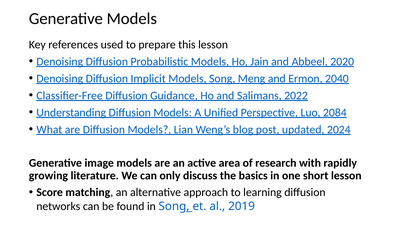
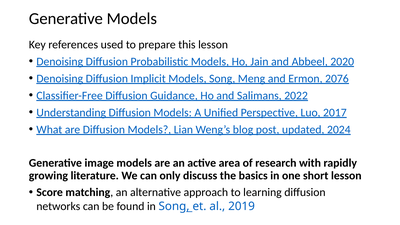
2040: 2040 -> 2076
2084: 2084 -> 2017
